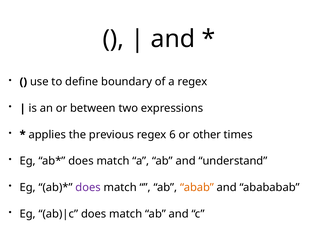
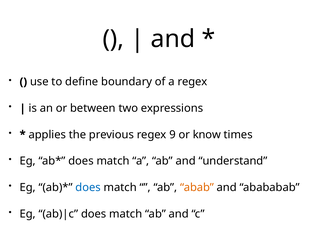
6: 6 -> 9
other: other -> know
does at (88, 188) colour: purple -> blue
